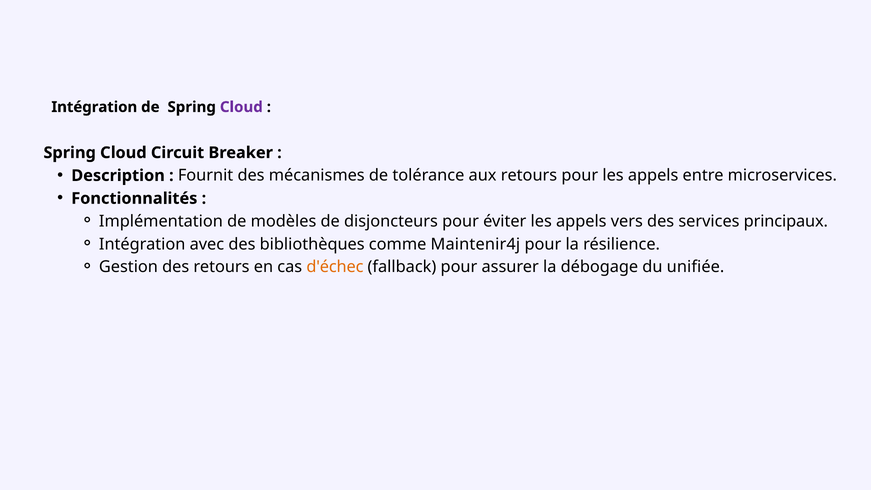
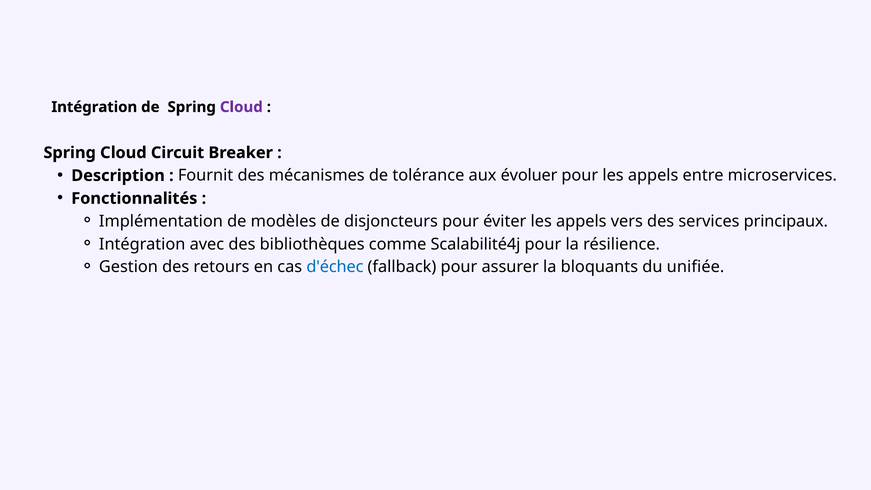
aux retours: retours -> évoluer
Maintenir4j: Maintenir4j -> Scalabilité4j
d'échec colour: orange -> blue
débogage: débogage -> bloquants
